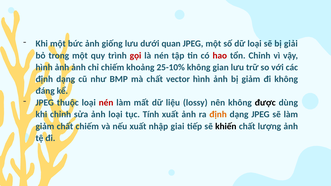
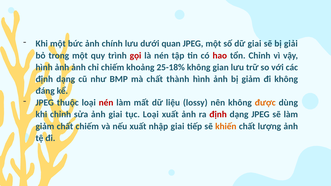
giống: giống -> chính
dữ loại: loại -> giai
25-10%: 25-10% -> 25-18%
vector: vector -> thành
được colour: black -> orange
ảnh loại: loại -> giai
tục Tính: Tính -> Loại
định at (218, 115) colour: orange -> red
khiến colour: black -> orange
